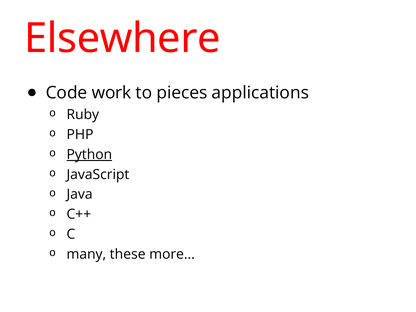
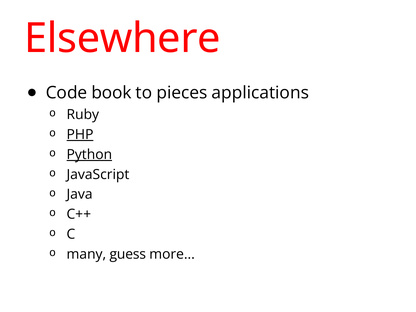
work: work -> book
PHP underline: none -> present
these: these -> guess
